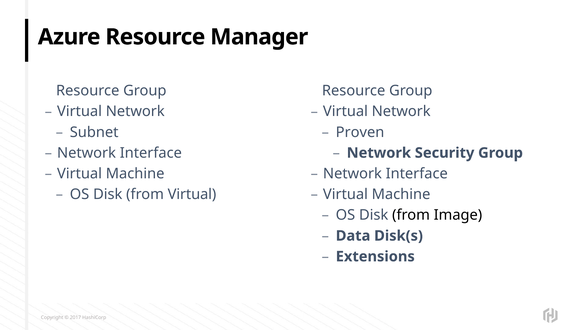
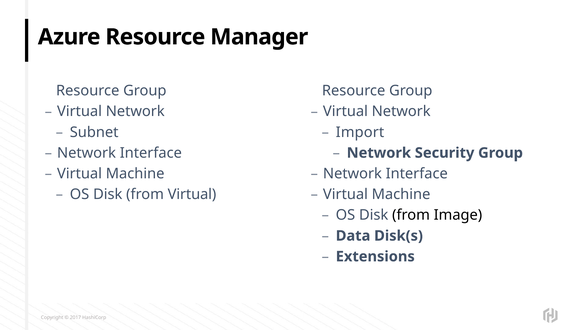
Proven: Proven -> Import
